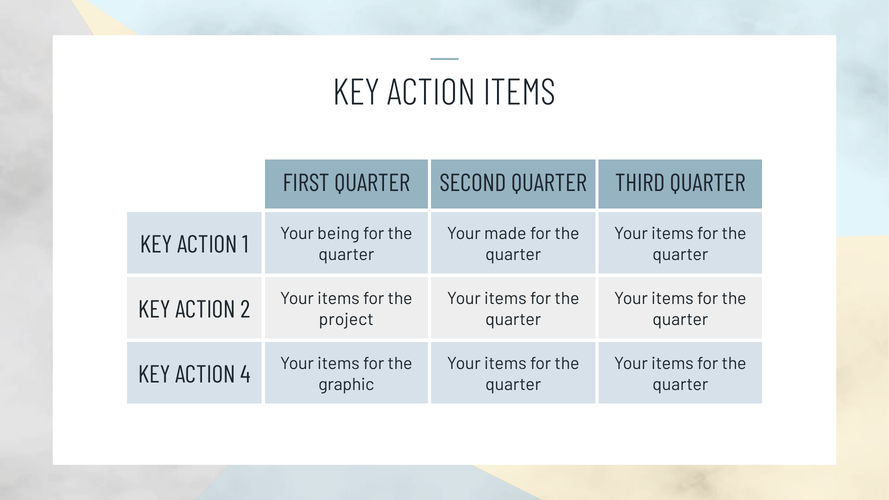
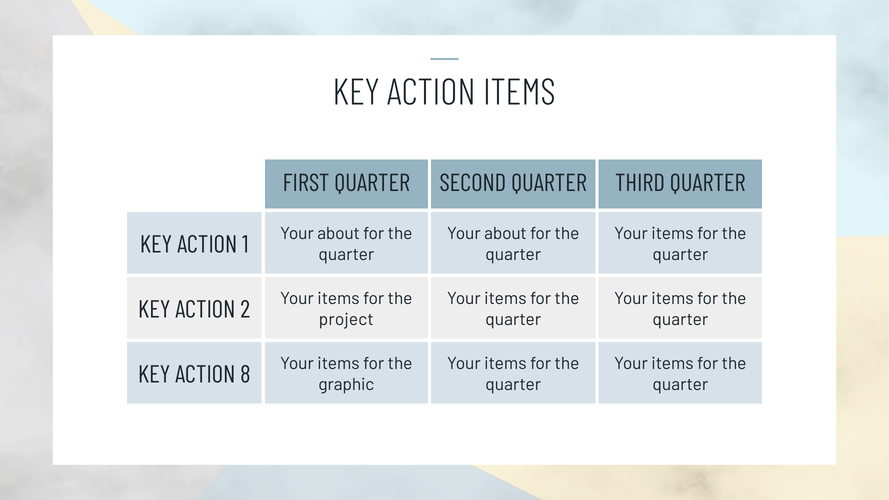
made at (505, 234): made -> about
1 Your being: being -> about
4: 4 -> 8
